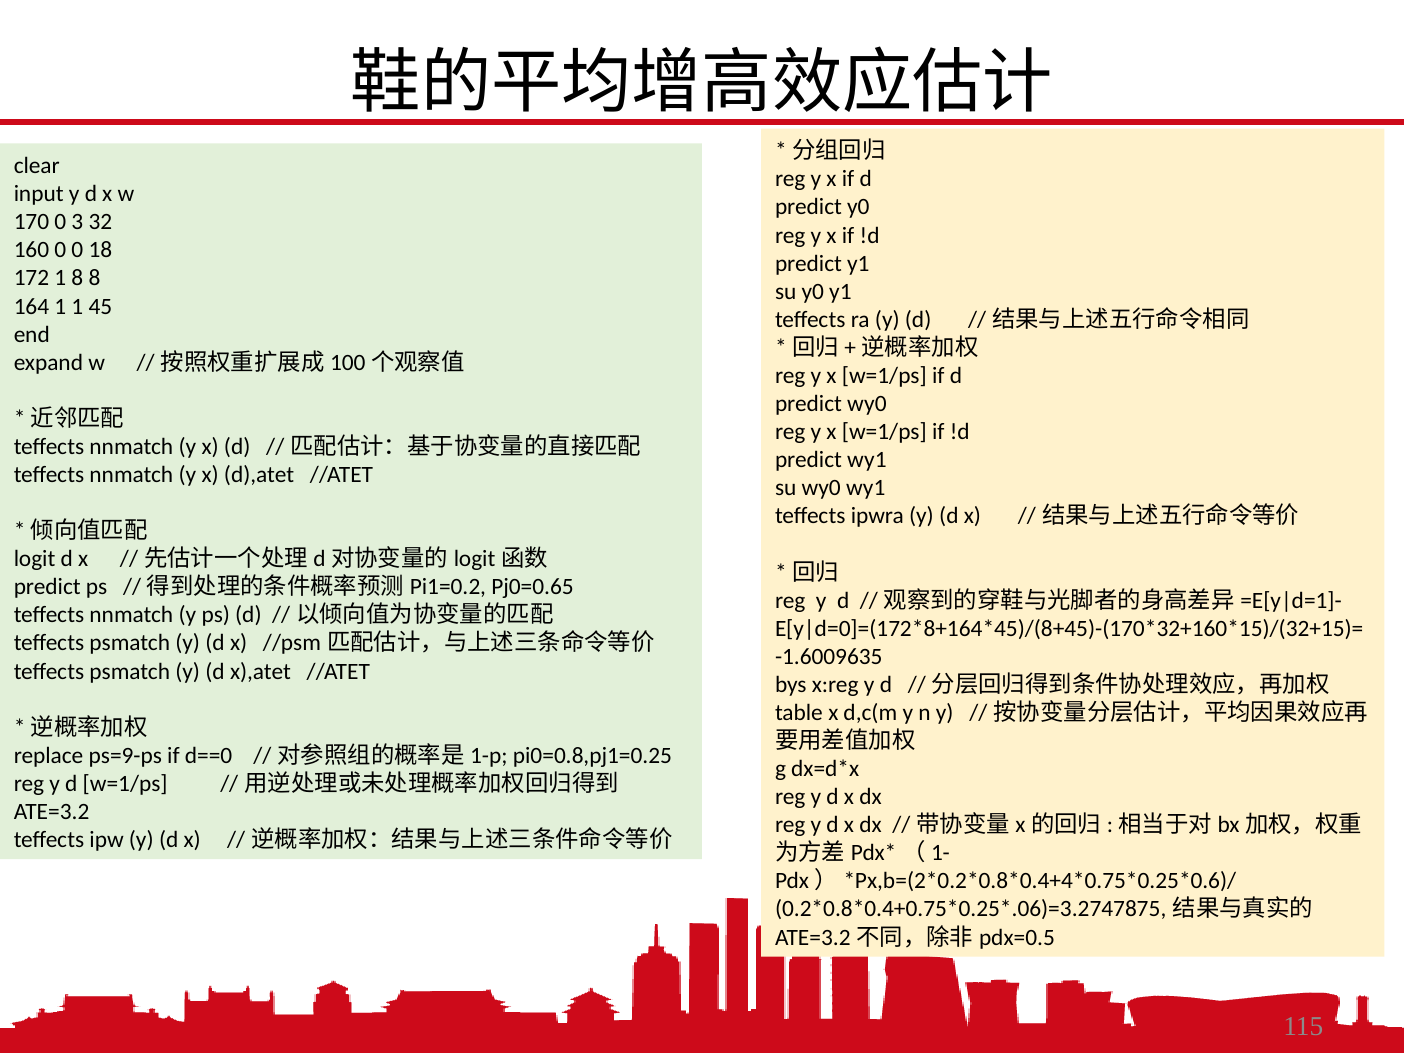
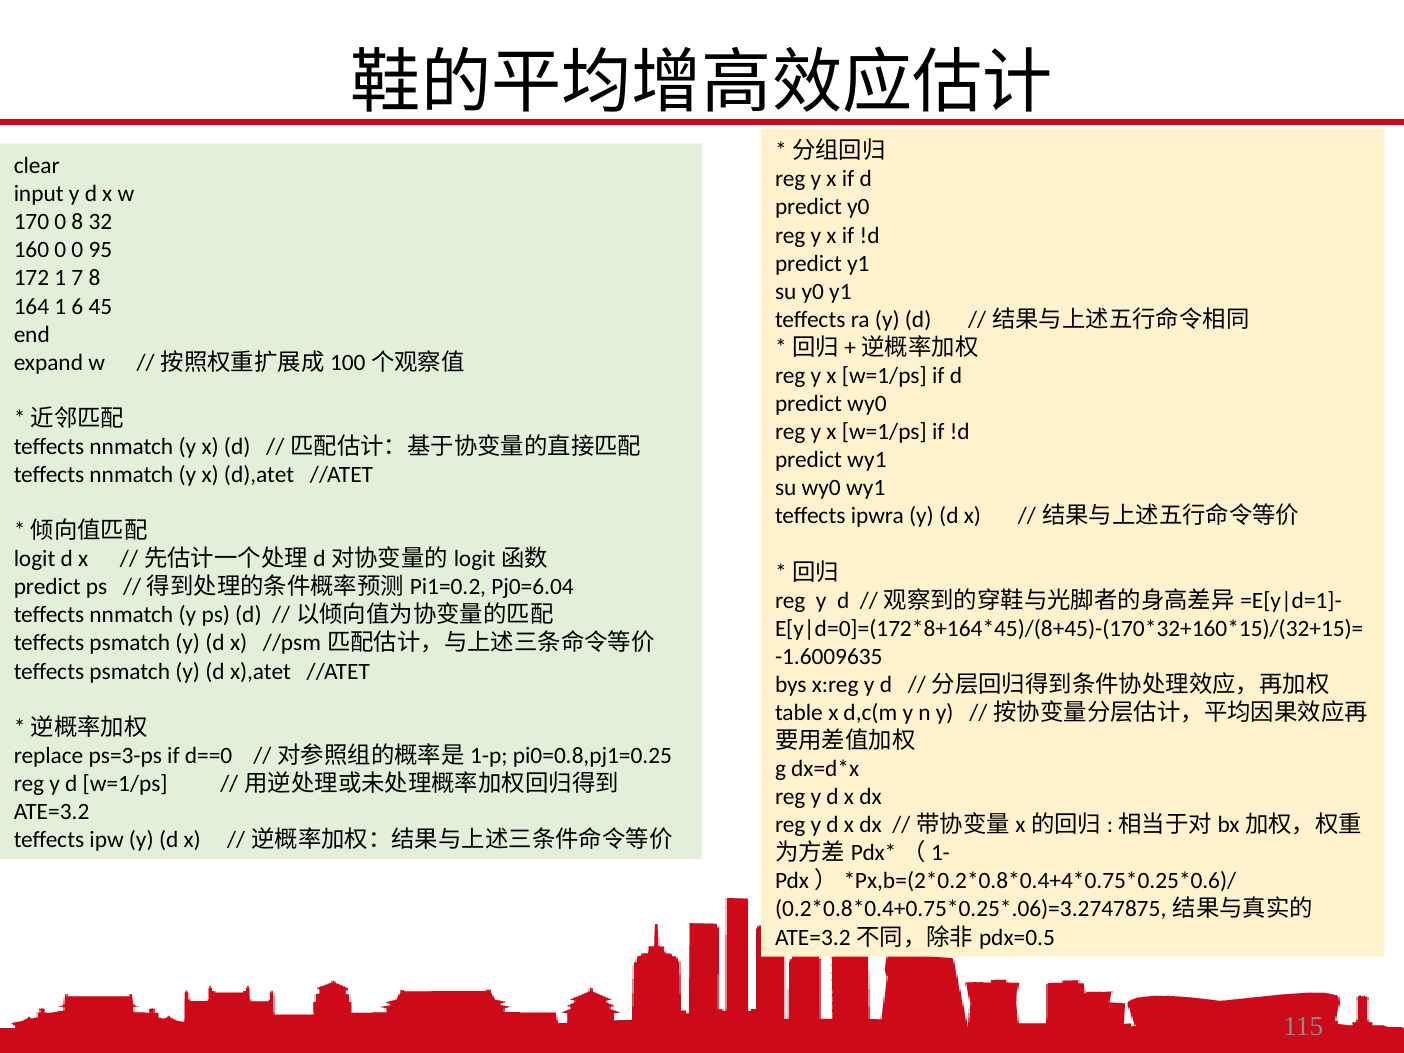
0 3: 3 -> 8
18: 18 -> 95
1 8: 8 -> 7
1 1: 1 -> 6
Pj0=0.65: Pj0=0.65 -> Pj0=6.04
ps=9-ps: ps=9-ps -> ps=3-ps
